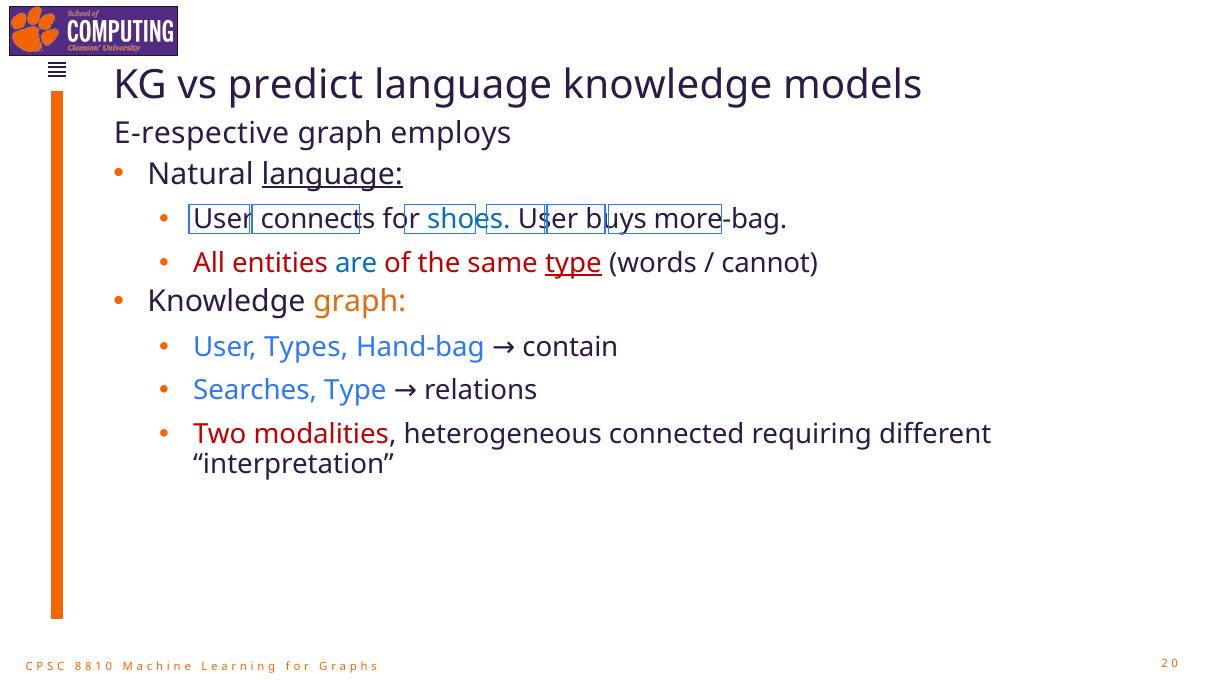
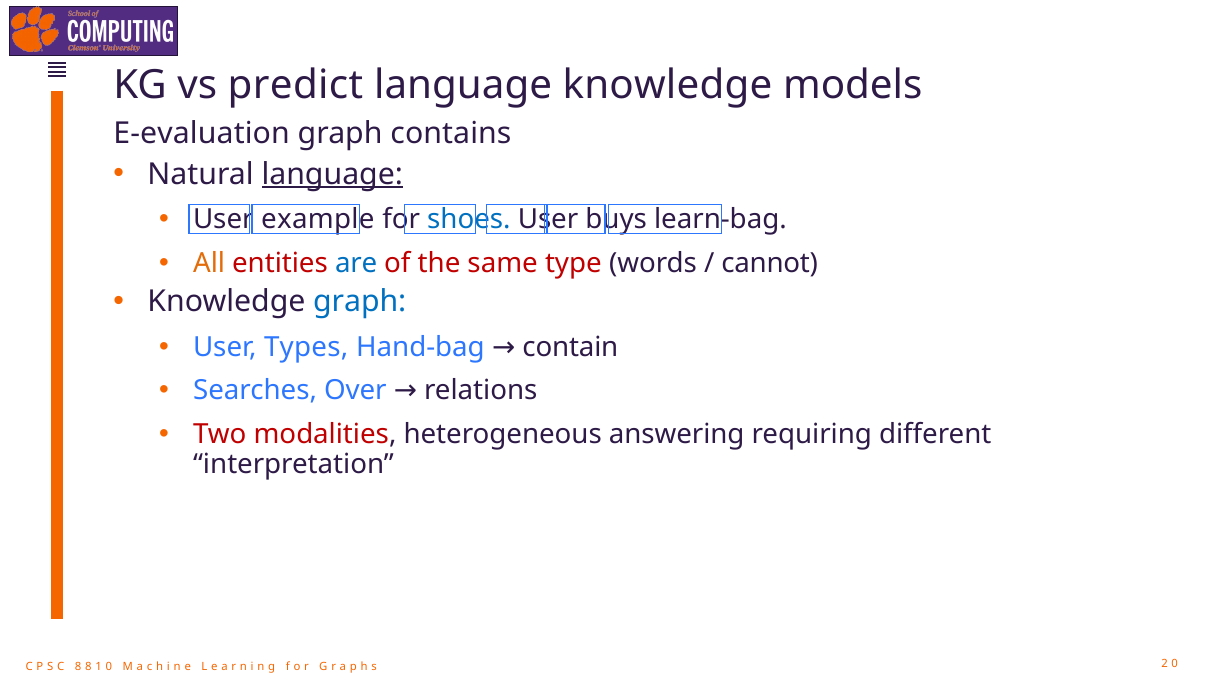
E-respective: E-respective -> E-evaluation
employs: employs -> contains
connects: connects -> example
more-bag: more-bag -> learn-bag
All colour: red -> orange
type at (573, 263) underline: present -> none
graph at (360, 302) colour: orange -> blue
Searches Type: Type -> Over
connected: connected -> answering
